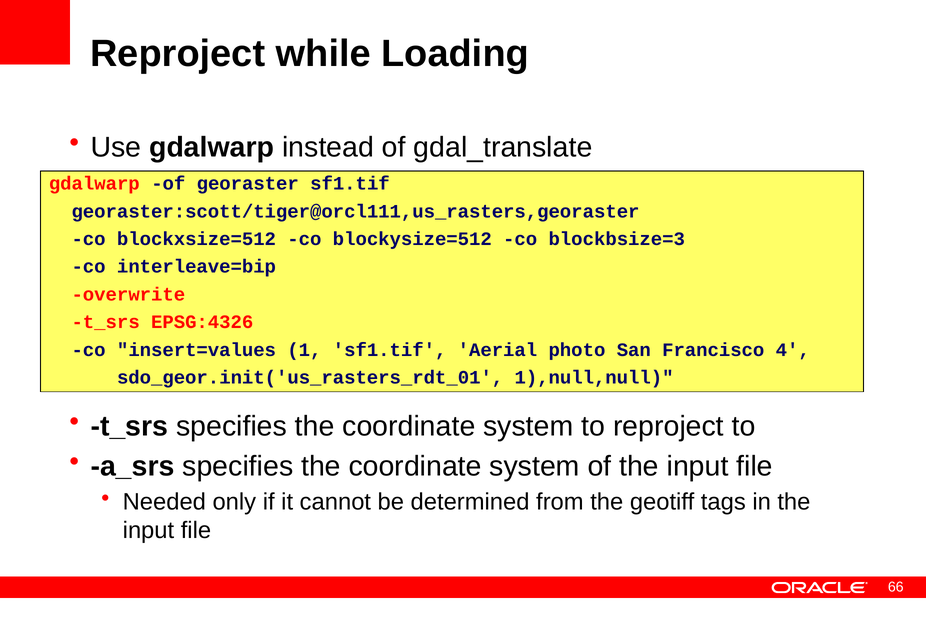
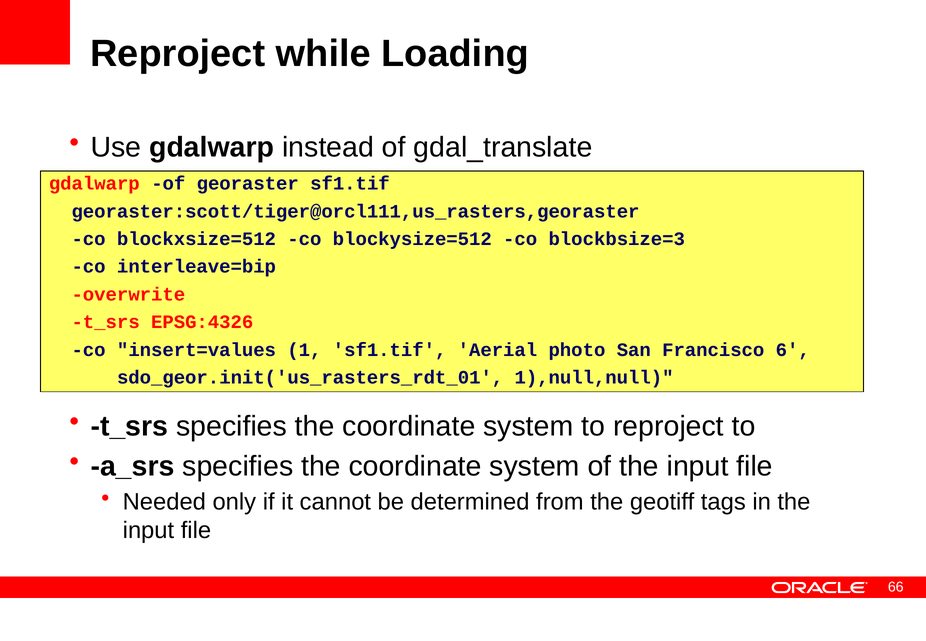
4: 4 -> 6
